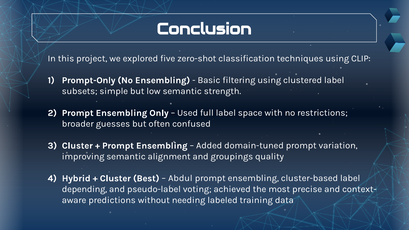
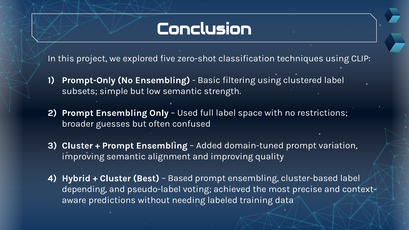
and groupings: groupings -> improving
Abdul: Abdul -> Based
